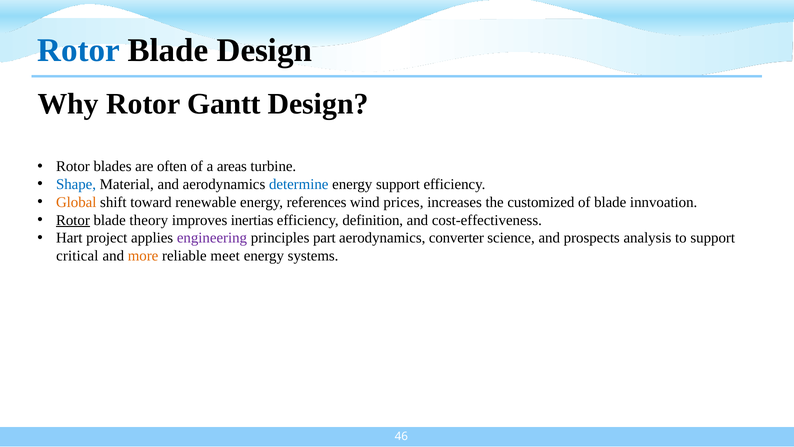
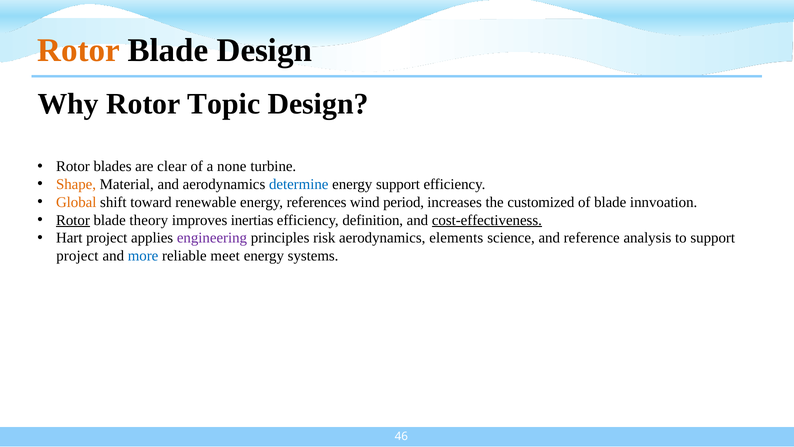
Rotor at (79, 50) colour: blue -> orange
Gantt: Gantt -> Topic
often: often -> clear
areas: areas -> none
Shape colour: blue -> orange
prices: prices -> period
cost-effectiveness underline: none -> present
part: part -> risk
converter: converter -> elements
prospects: prospects -> reference
critical at (77, 256): critical -> project
more colour: orange -> blue
